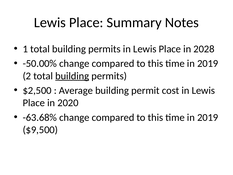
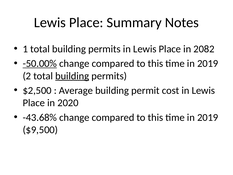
2028: 2028 -> 2082
-50.00% underline: none -> present
-63.68%: -63.68% -> -43.68%
